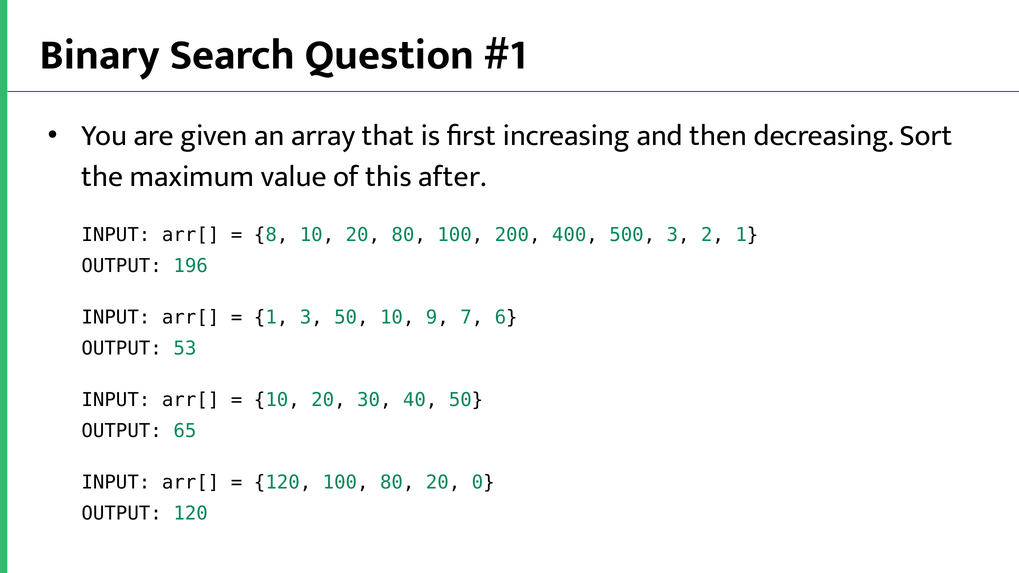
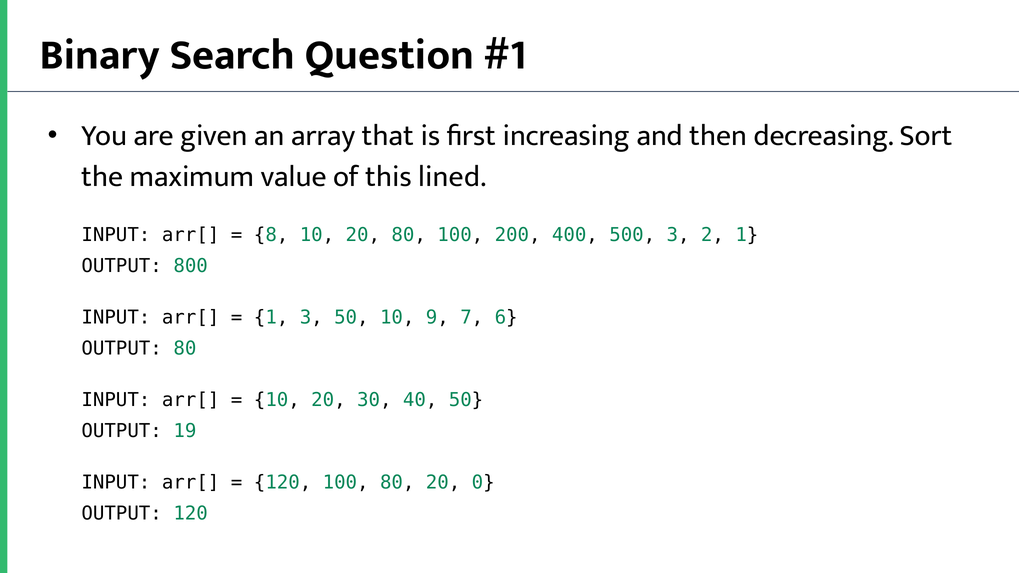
after: after -> lined
196: 196 -> 800
OUTPUT 53: 53 -> 80
65: 65 -> 19
